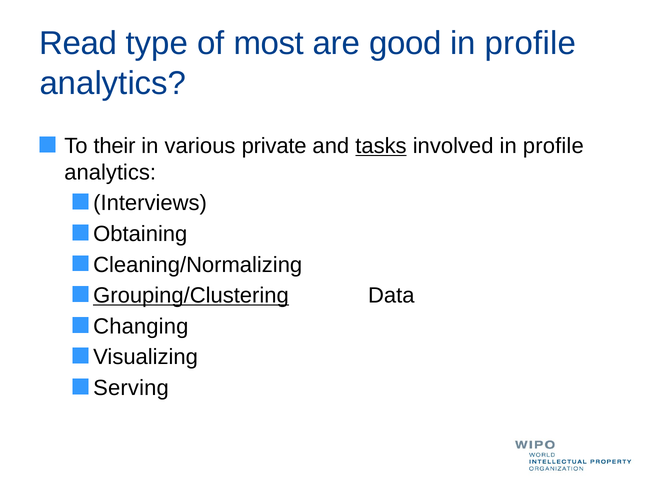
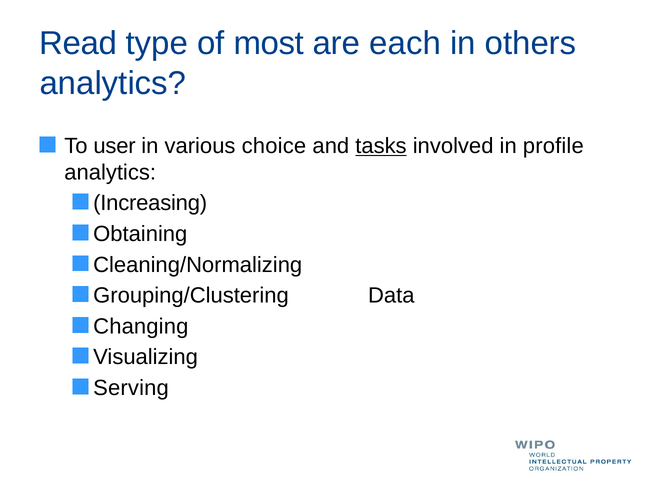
good: good -> each
profile at (531, 44): profile -> others
their: their -> user
private: private -> choice
Interviews: Interviews -> Increasing
Grouping/Clustering underline: present -> none
